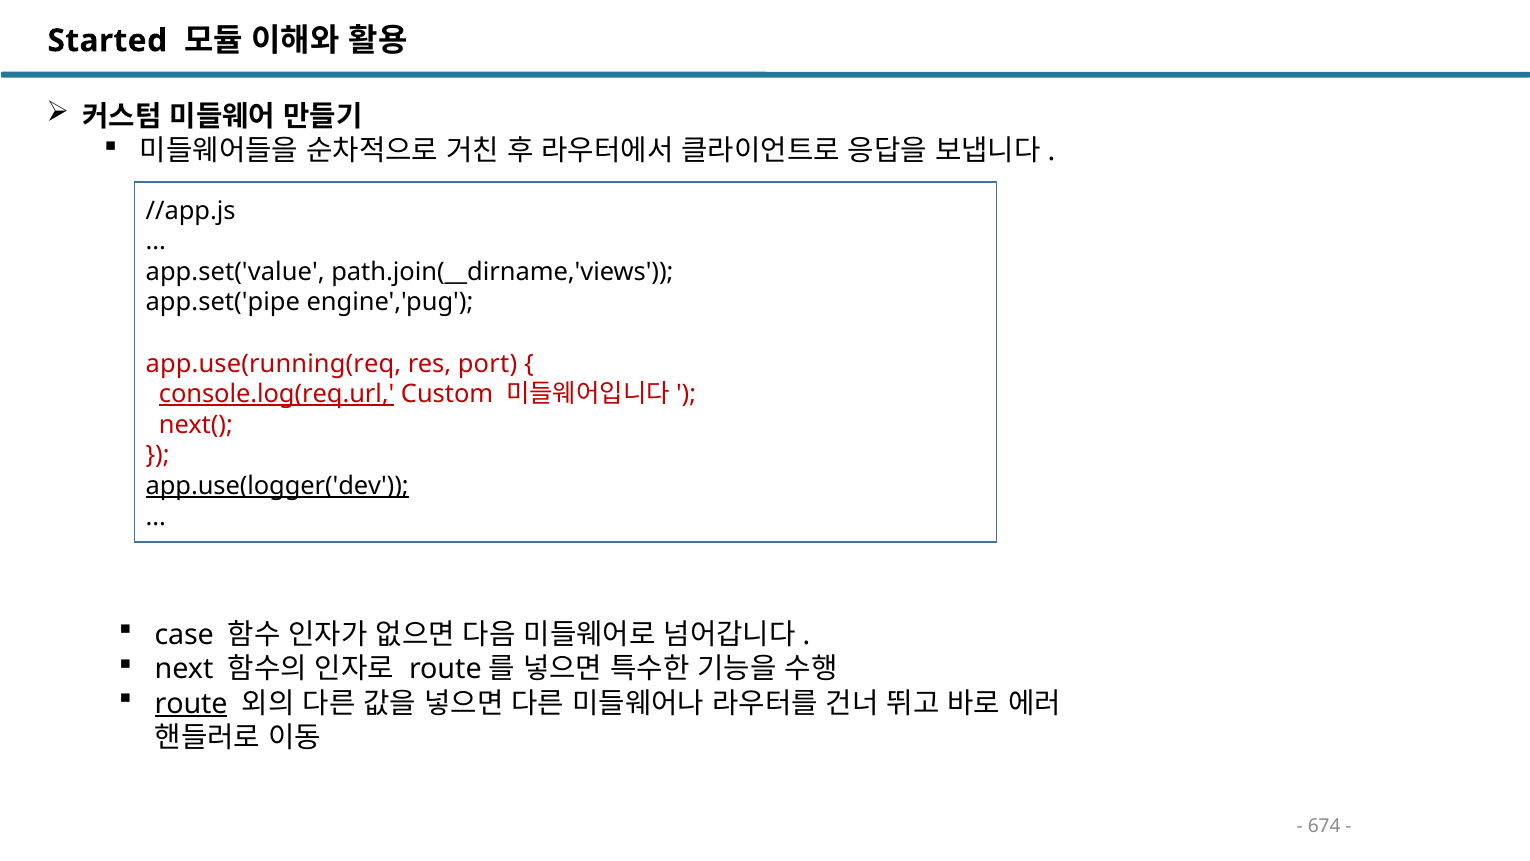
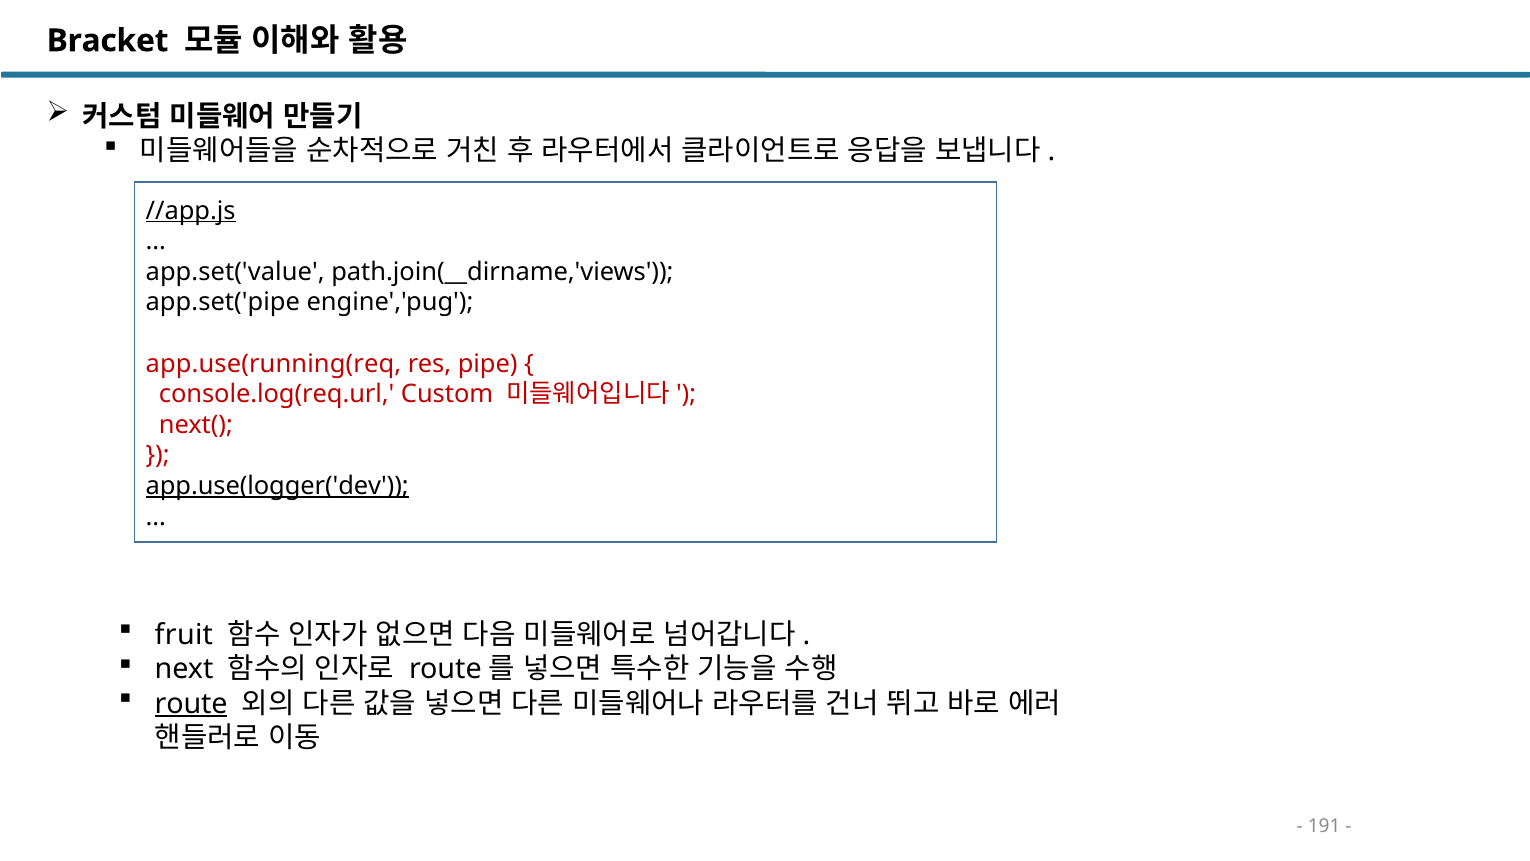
Started: Started -> Bracket
//app.js underline: none -> present
port: port -> pipe
console.log(req.url underline: present -> none
case: case -> fruit
674: 674 -> 191
